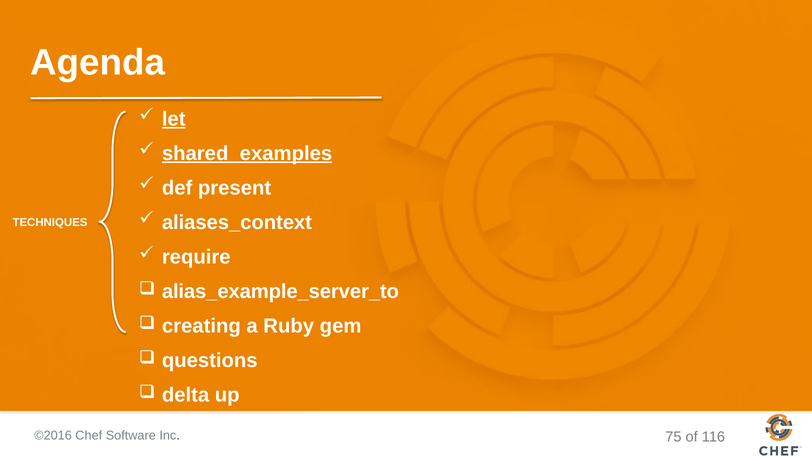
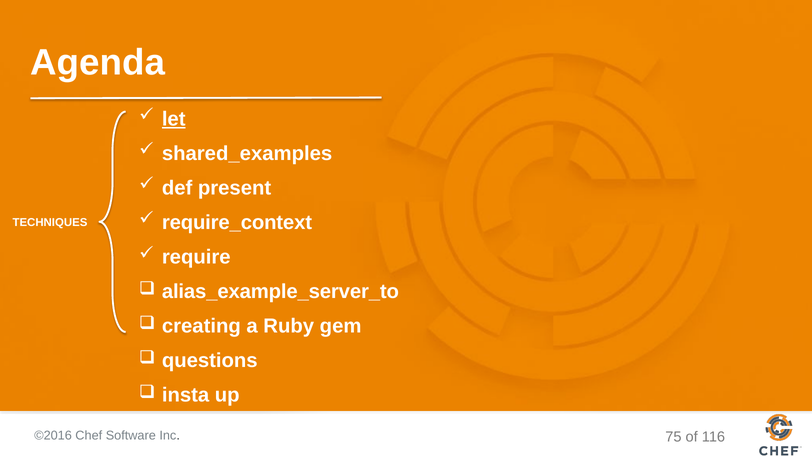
shared_examples underline: present -> none
aliases_context: aliases_context -> require_context
delta: delta -> insta
